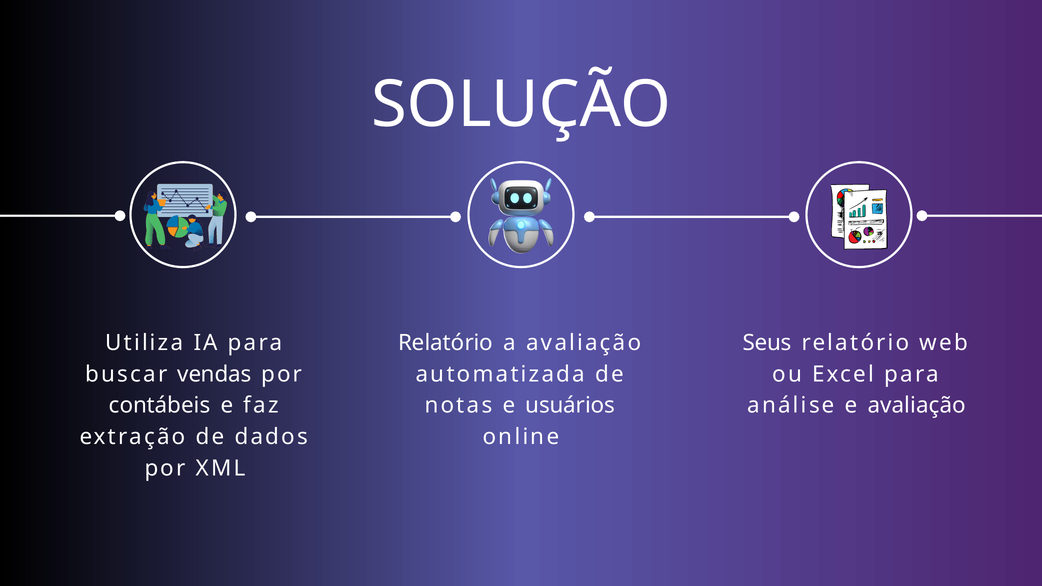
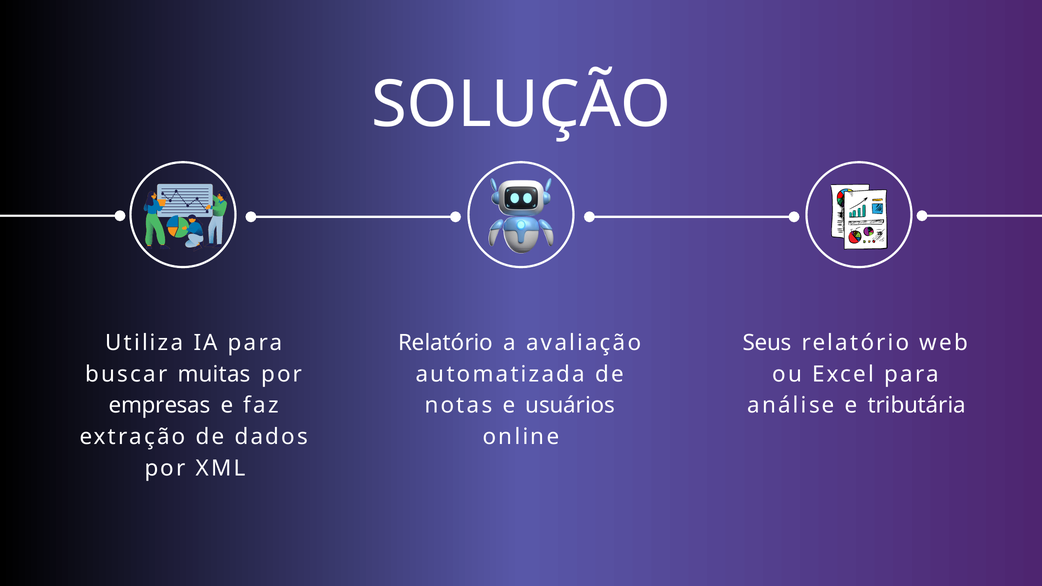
vendas: vendas -> muitas
contábeis: contábeis -> empresas
e avaliação: avaliação -> tributária
